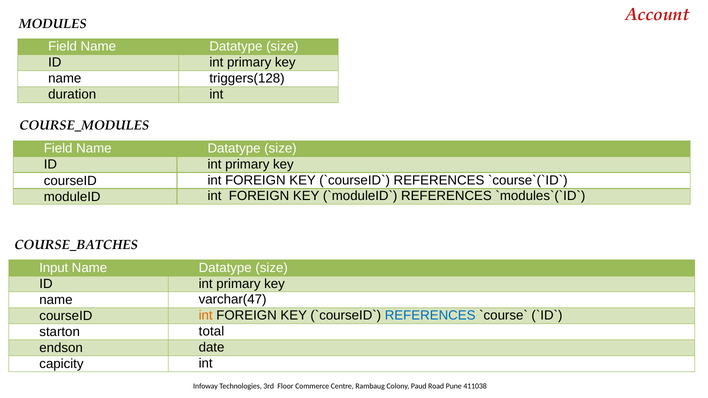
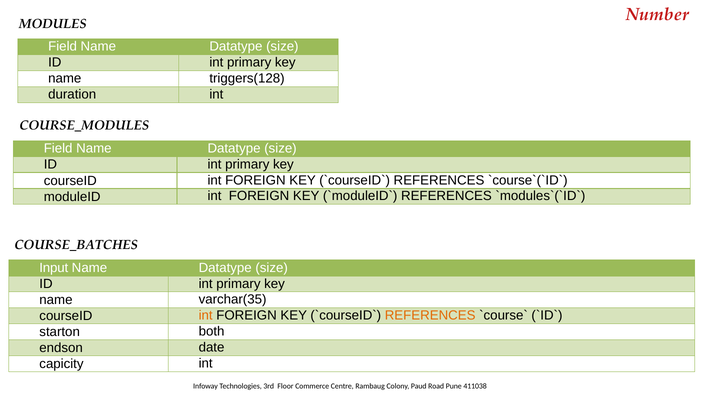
Account: Account -> Number
varchar(47: varchar(47 -> varchar(35
REFERENCES at (430, 316) colour: blue -> orange
total: total -> both
